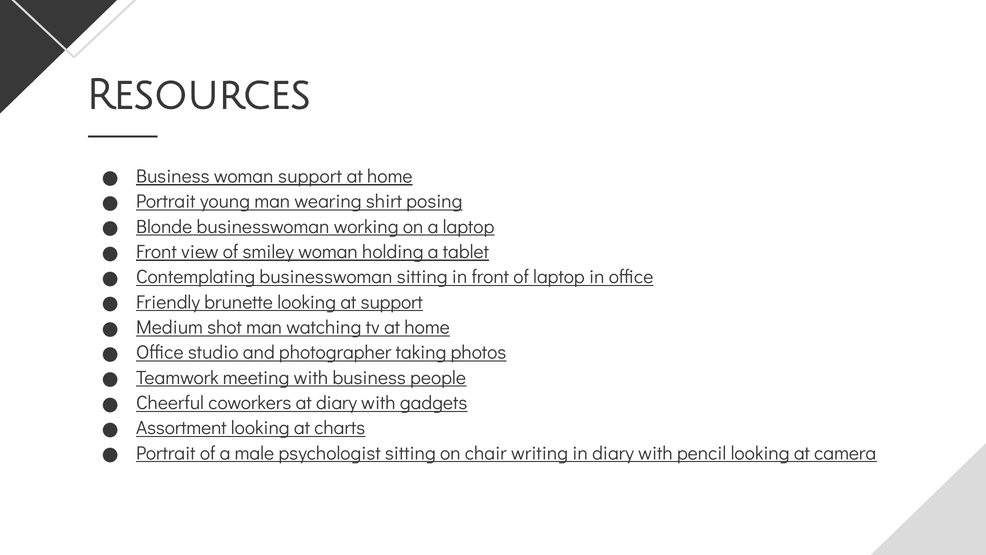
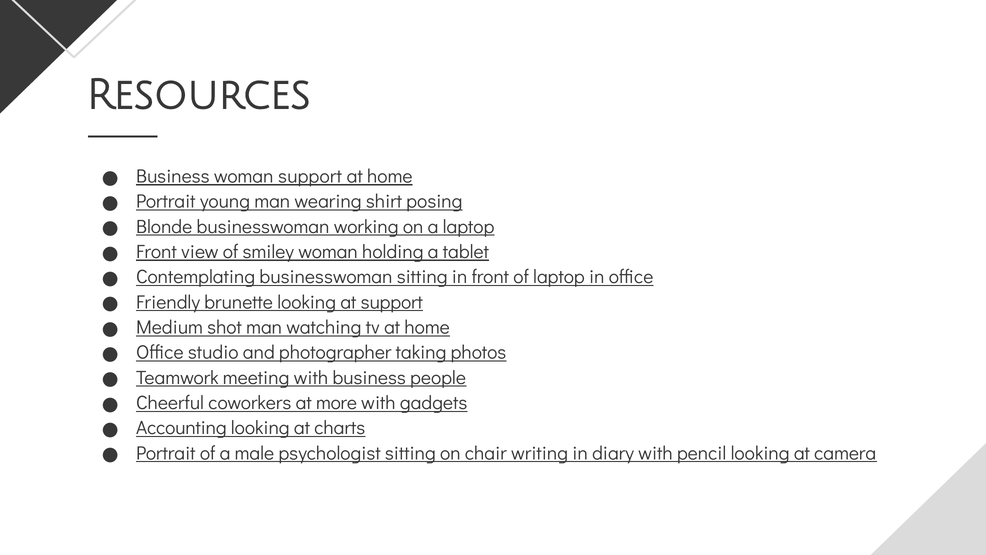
at diary: diary -> more
Assortment: Assortment -> Accounting
